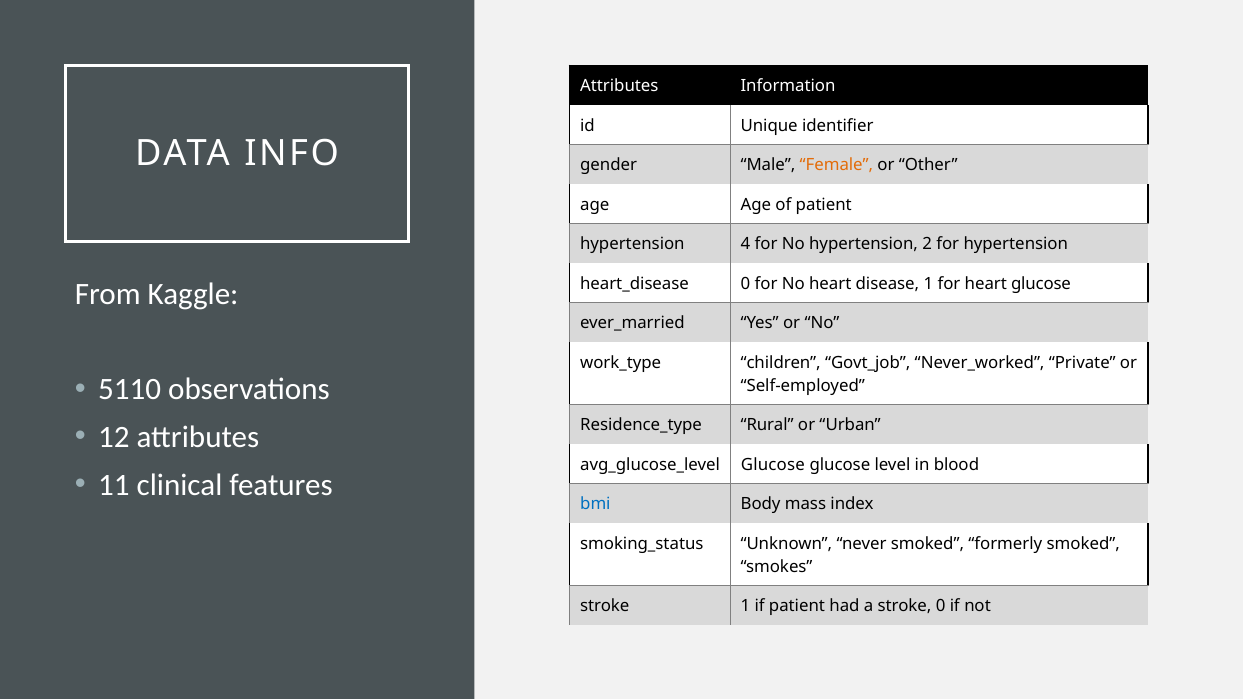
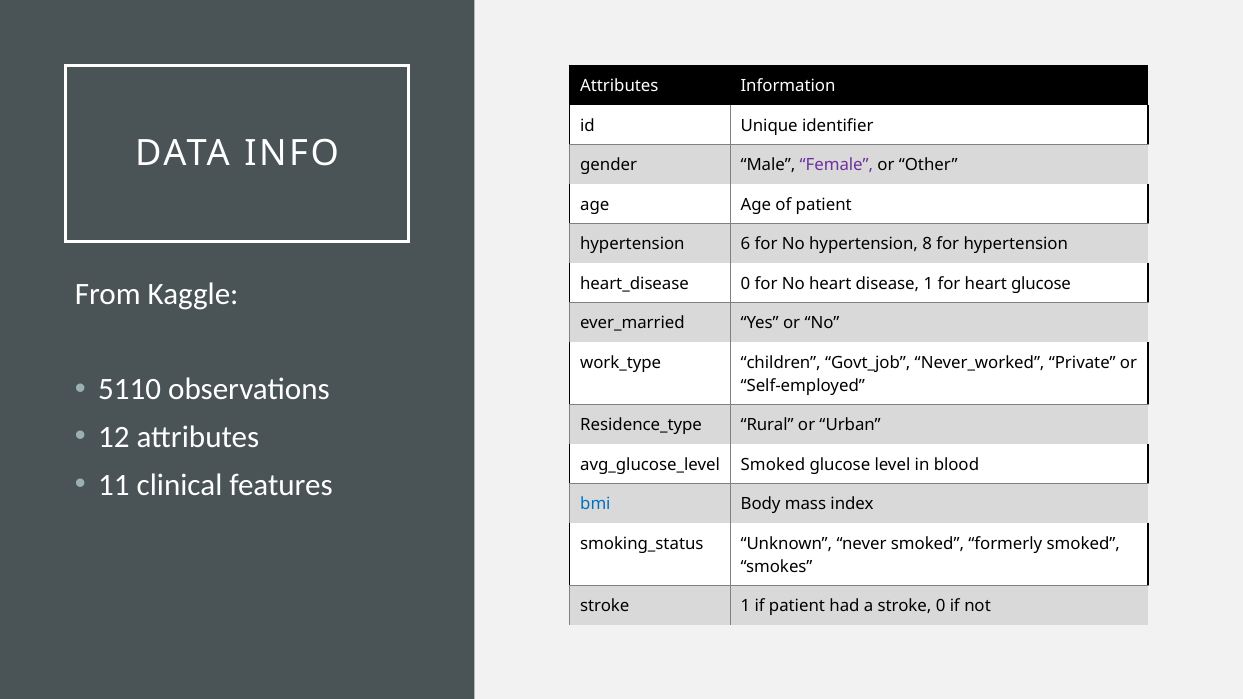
Female colour: orange -> purple
4: 4 -> 6
2: 2 -> 8
Glucose at (773, 465): Glucose -> Smoked
